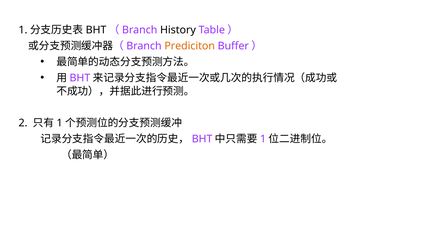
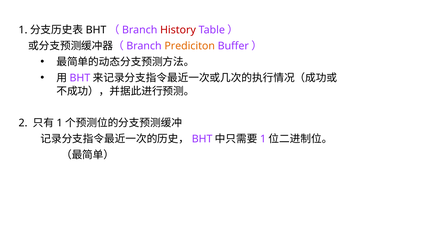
History colour: black -> red
